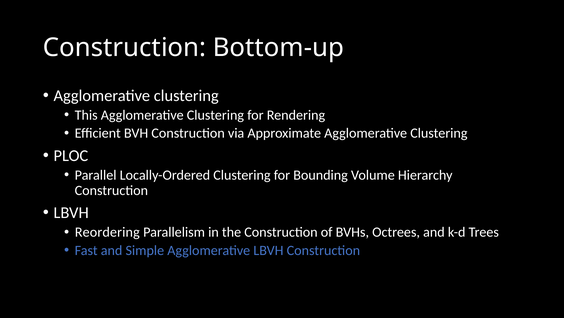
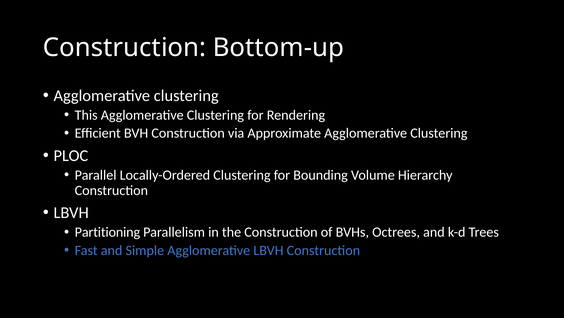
Reordering: Reordering -> Partitioning
